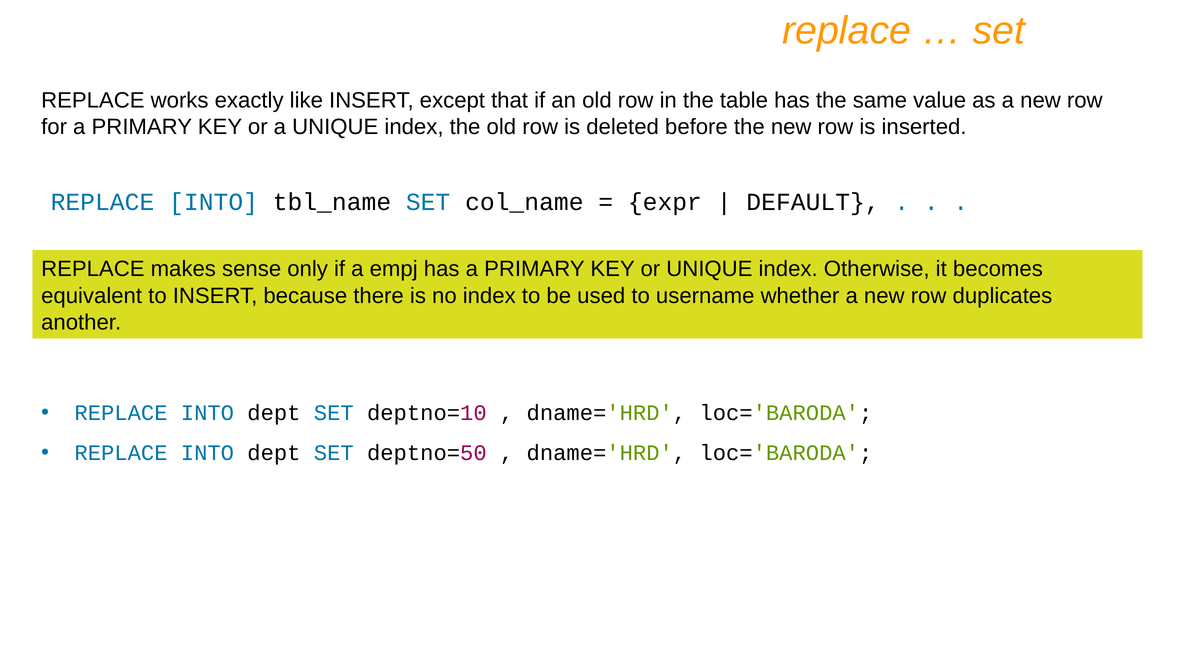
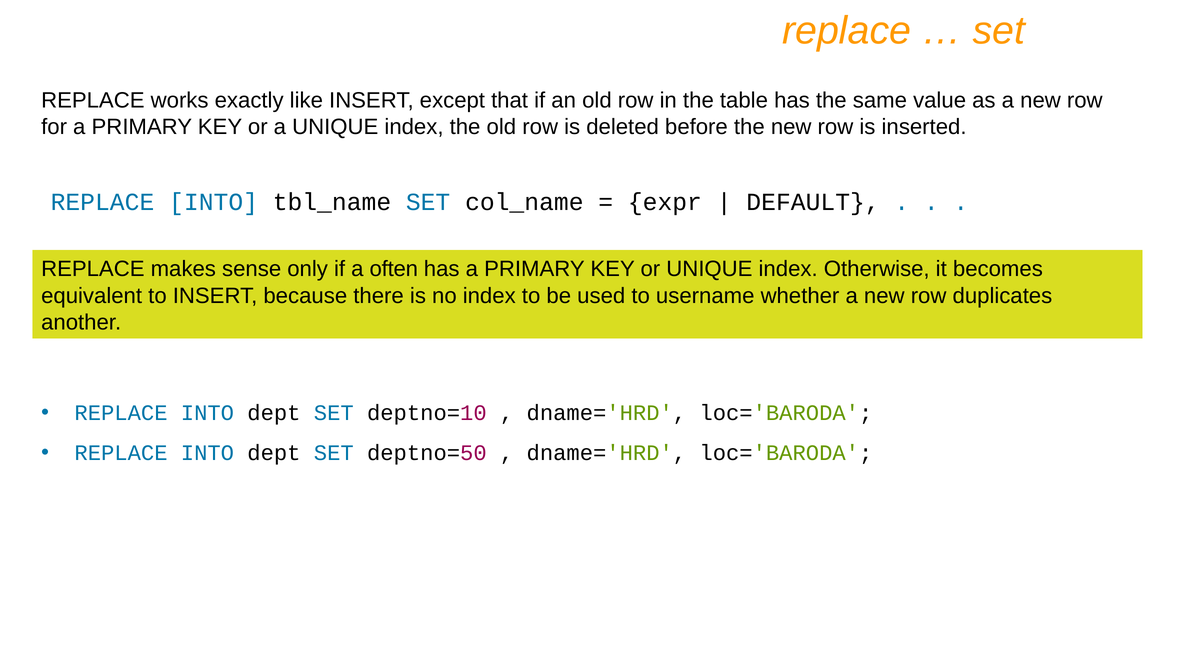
empj: empj -> often
